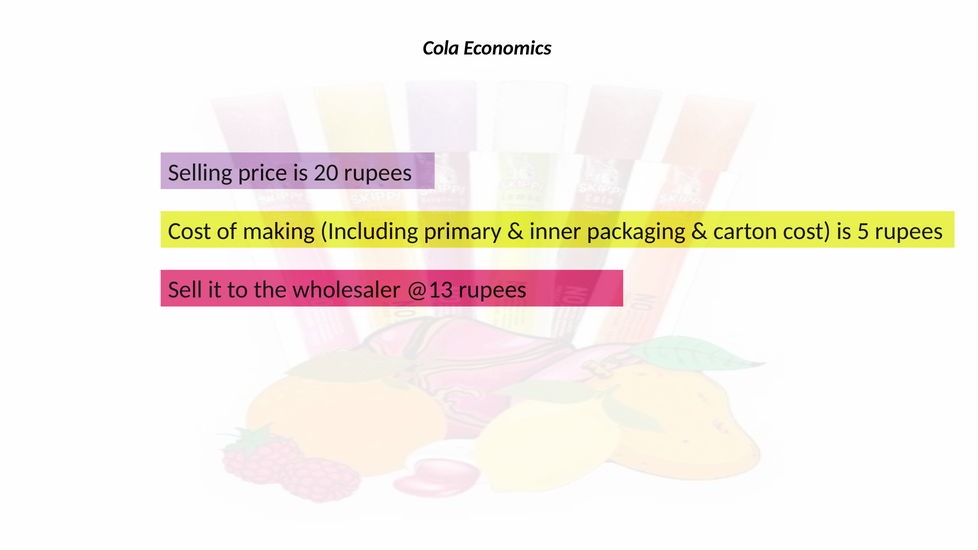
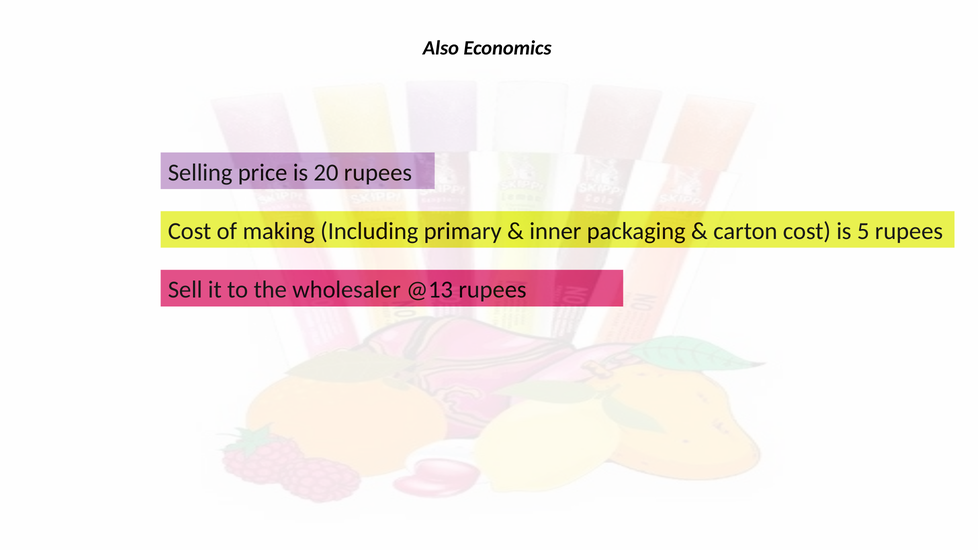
Cola: Cola -> Also
